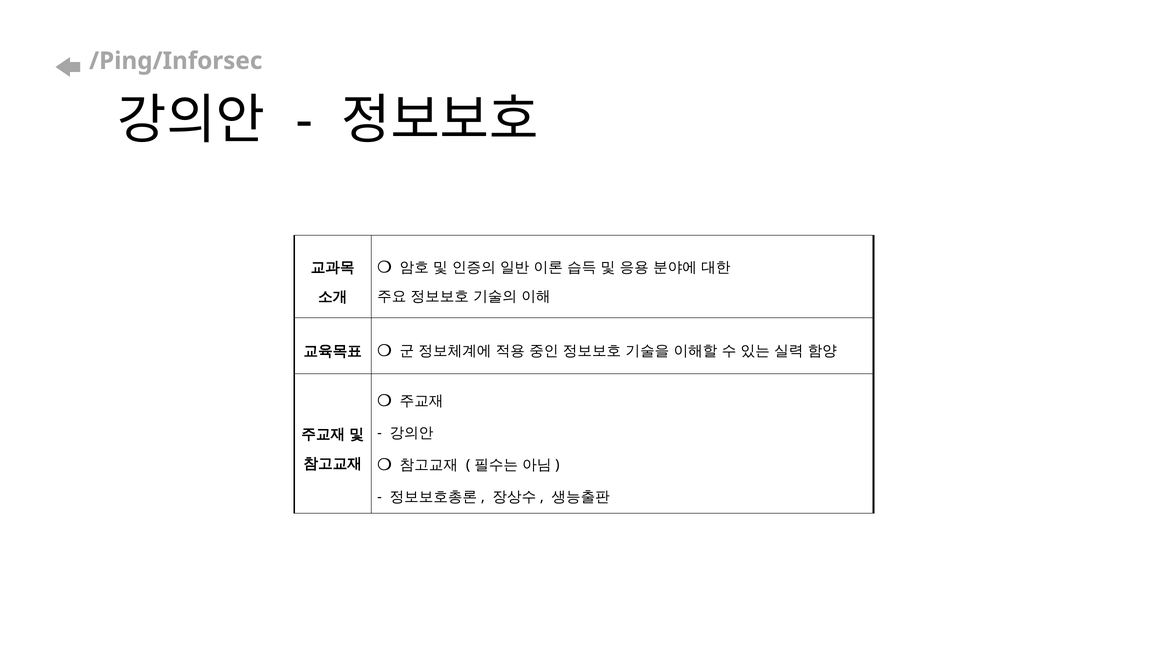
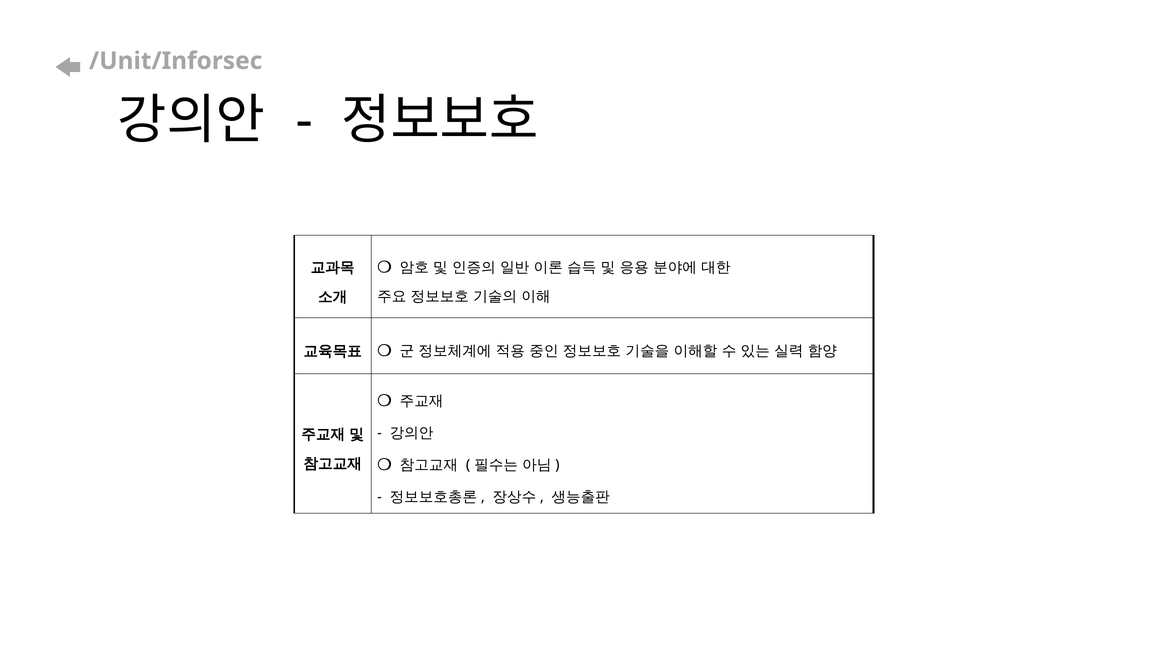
/Ping/Inforsec: /Ping/Inforsec -> /Unit/Inforsec
